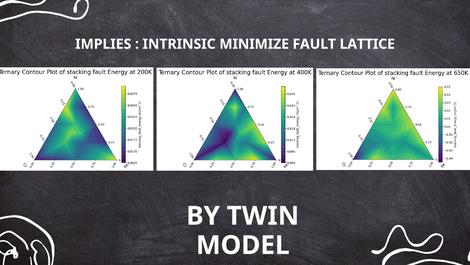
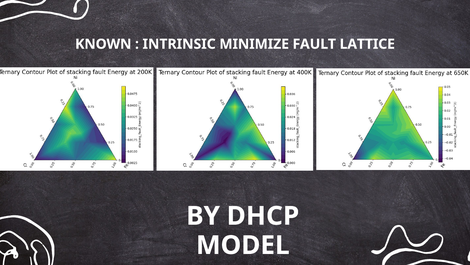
IMPLIES: IMPLIES -> KNOWN
TWIN: TWIN -> DHCP
